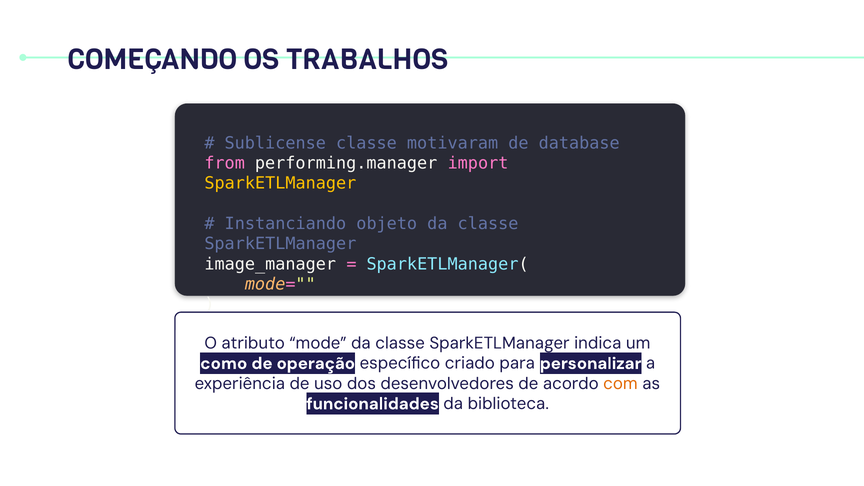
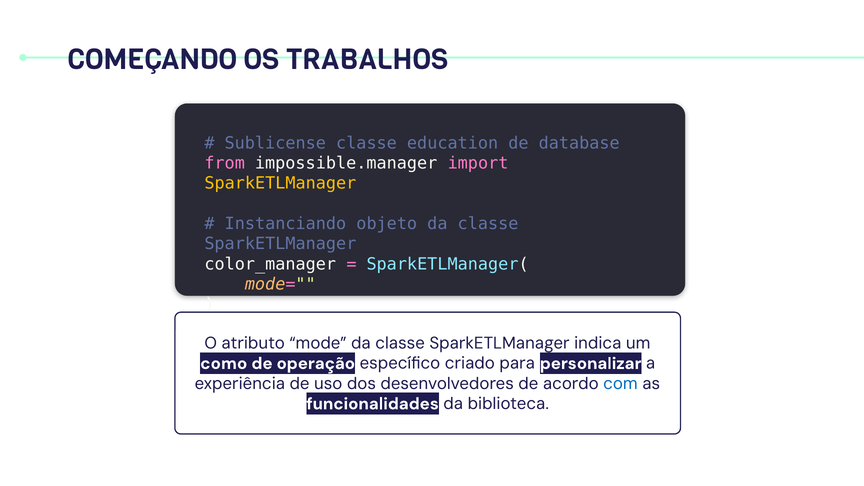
motivaram: motivaram -> education
performing.manager: performing.manager -> impossible.manager
image_manager: image_manager -> color_manager
com colour: orange -> blue
